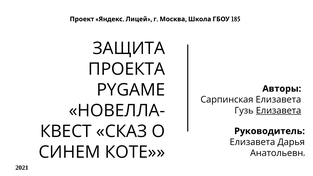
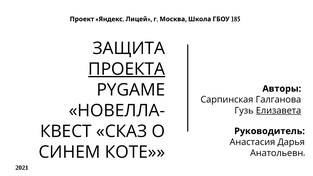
ПРОЕКТА underline: none -> present
Сарпинская Елизавета: Елизавета -> Галганова
Елизавета at (252, 142): Елизавета -> Анастасия
